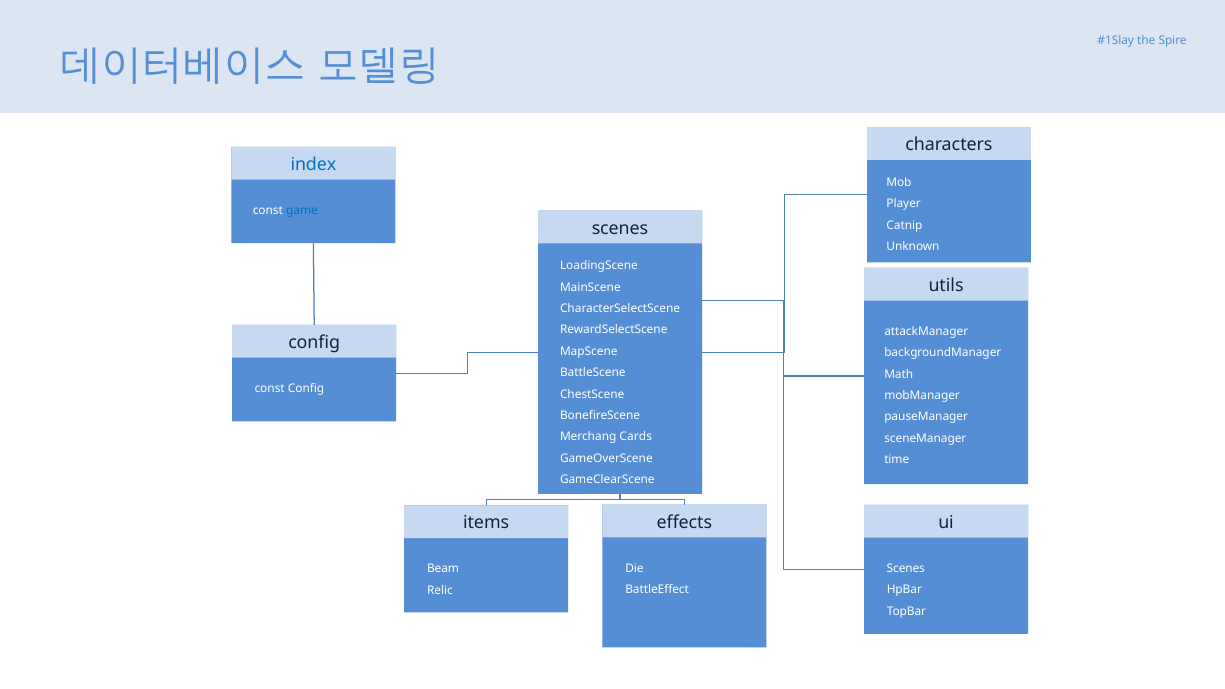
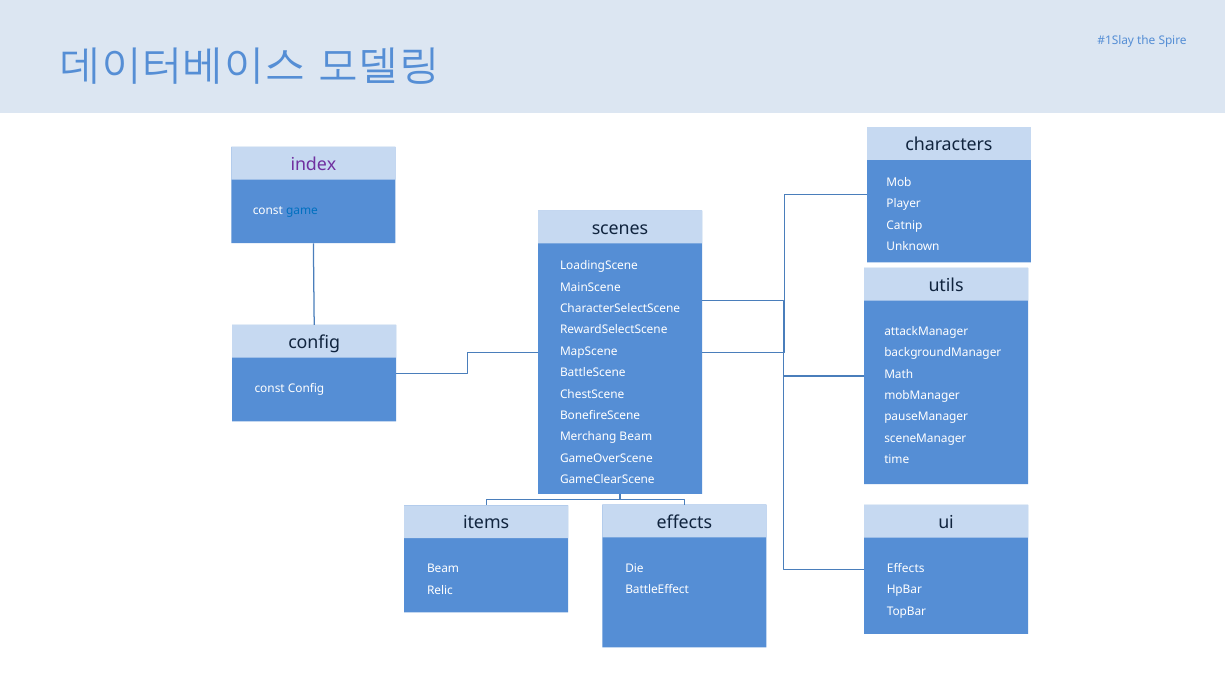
index colour: blue -> purple
Merchang Cards: Cards -> Beam
Scenes at (906, 568): Scenes -> Effects
